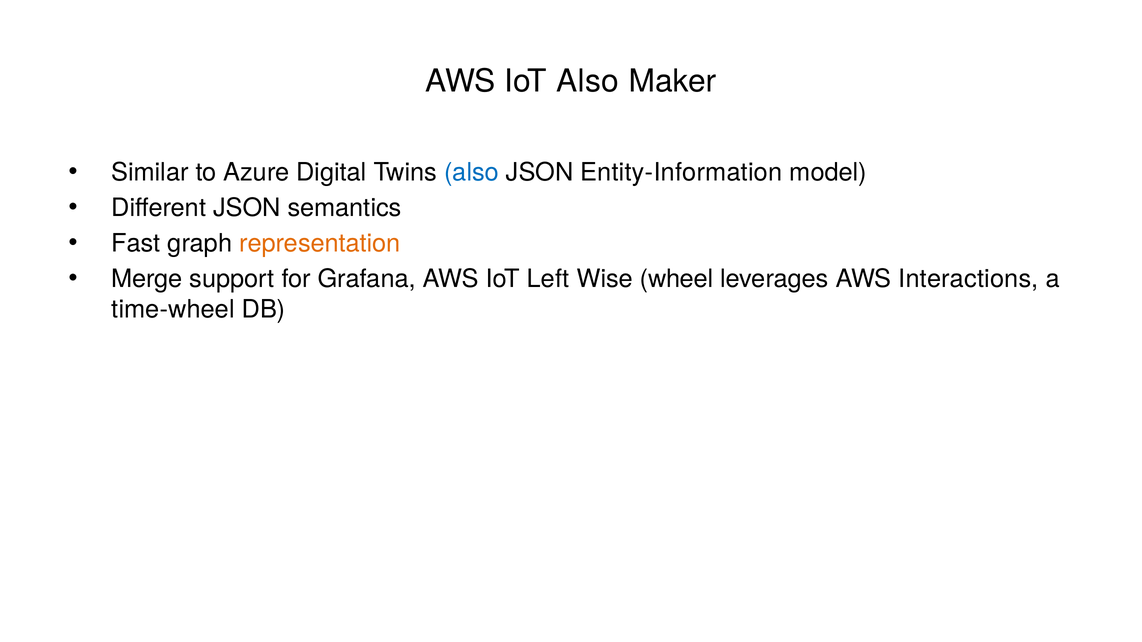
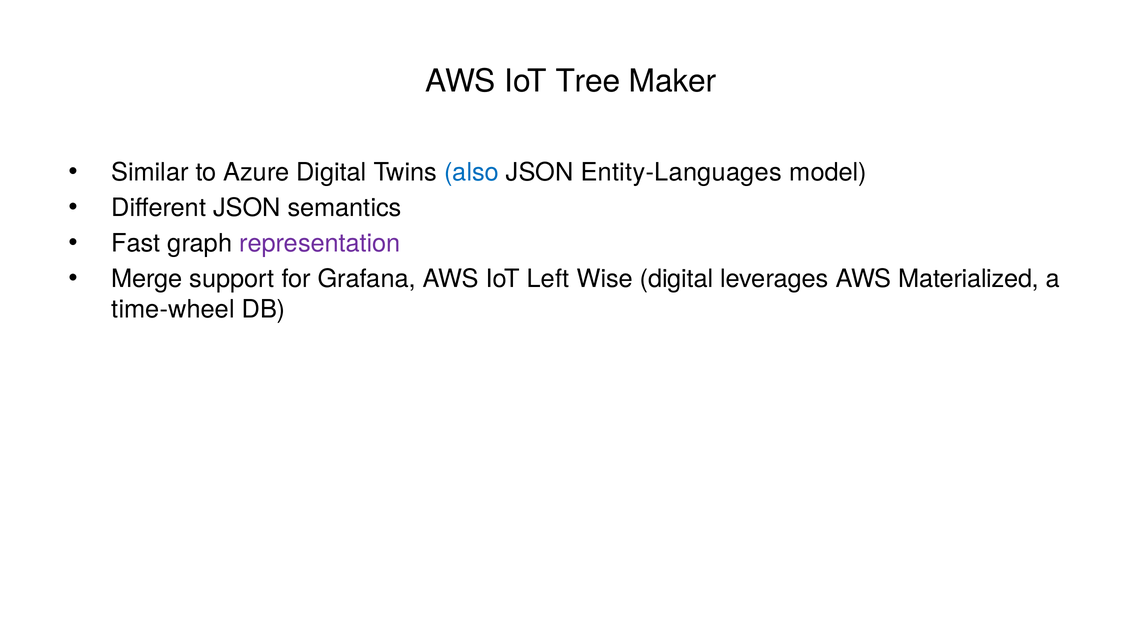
IoT Also: Also -> Tree
Entity-Information: Entity-Information -> Entity-Languages
representation colour: orange -> purple
Wise wheel: wheel -> digital
Interactions: Interactions -> Materialized
